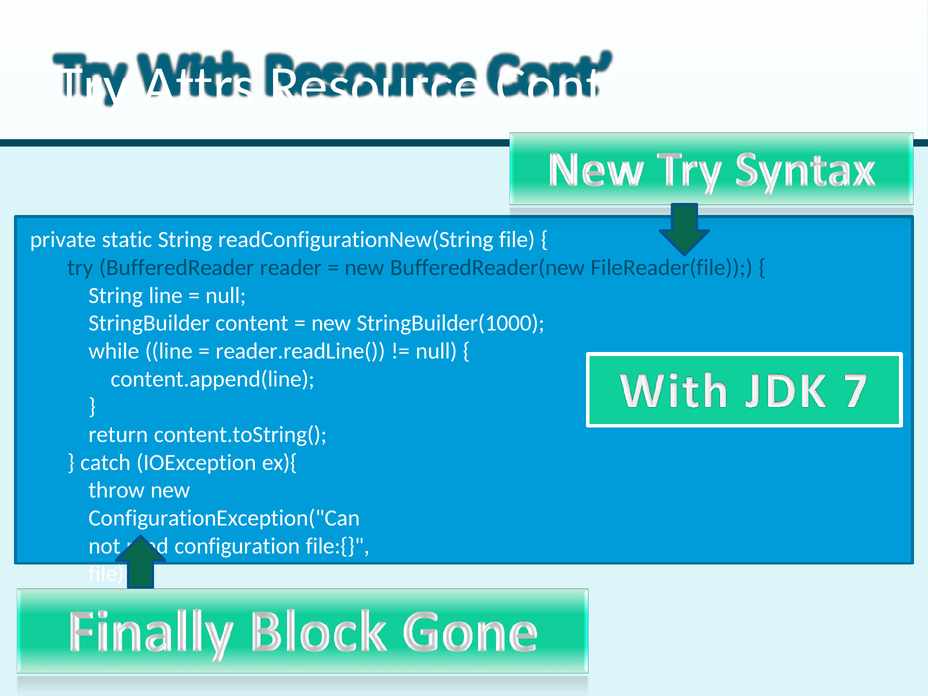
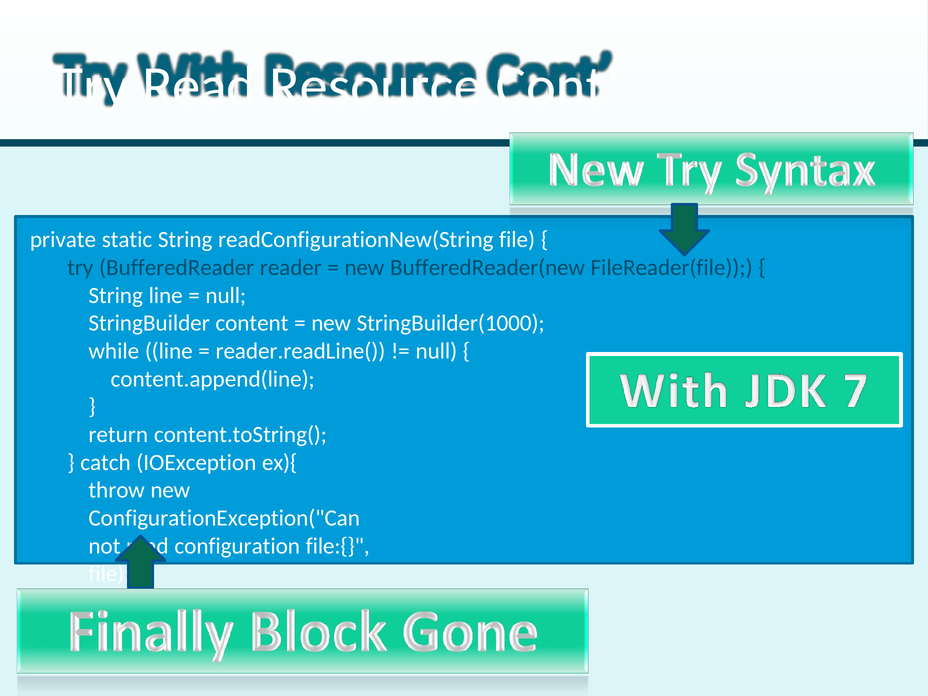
Try Attrs: Attrs -> Read
